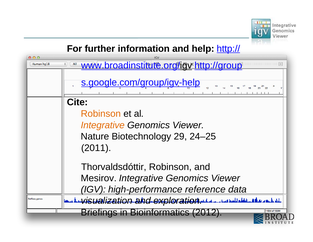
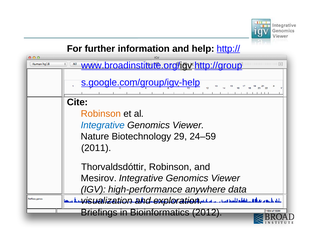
Integrative at (103, 125) colour: orange -> blue
24–25: 24–25 -> 24–59
reference: reference -> anywhere
